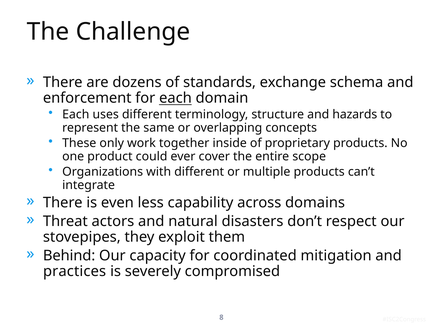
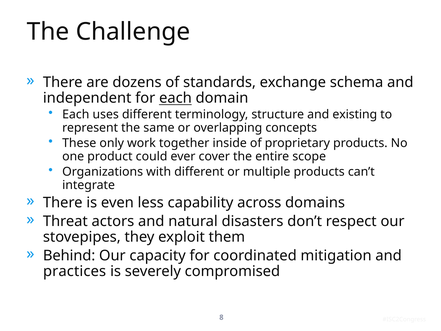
enforcement: enforcement -> independent
hazards: hazards -> existing
